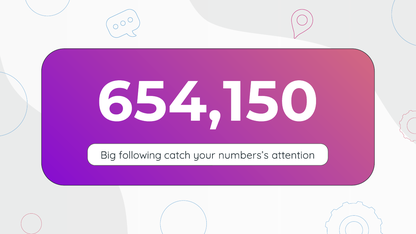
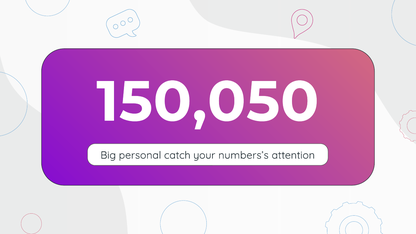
654,150: 654,150 -> 150,050
following: following -> personal
